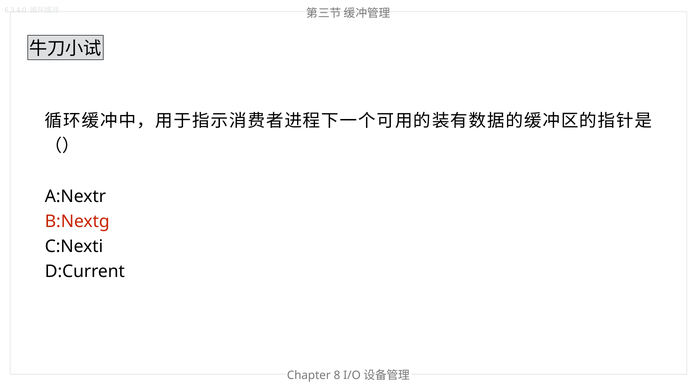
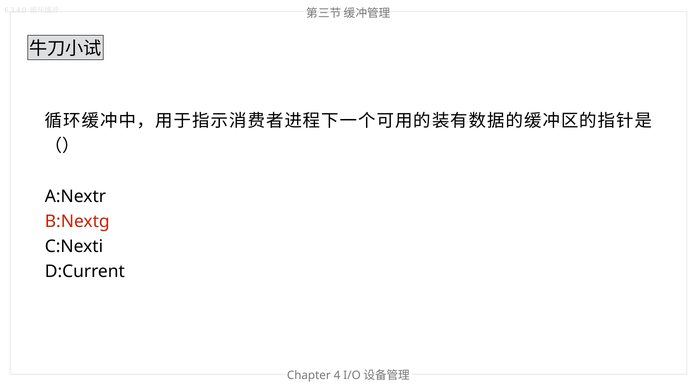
8: 8 -> 4
